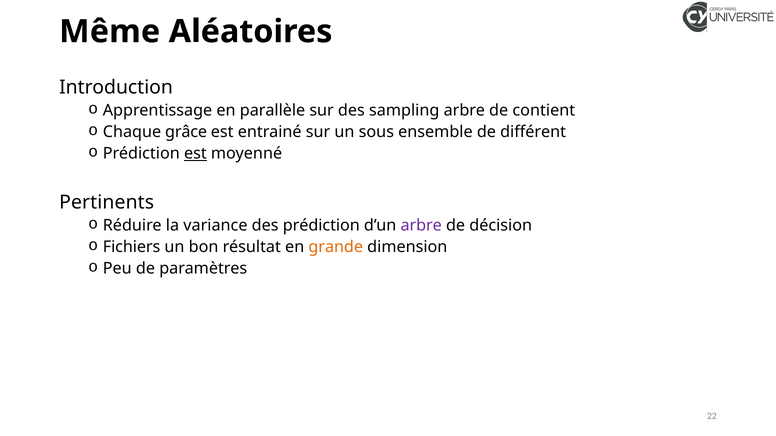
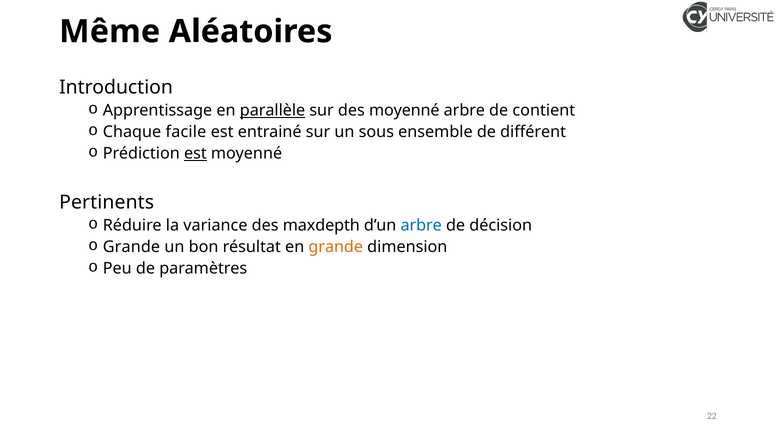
parallèle underline: none -> present
des sampling: sampling -> moyenné
grâce: grâce -> facile
des prédiction: prédiction -> maxdepth
arbre at (421, 226) colour: purple -> blue
Fichiers at (132, 247): Fichiers -> Grande
